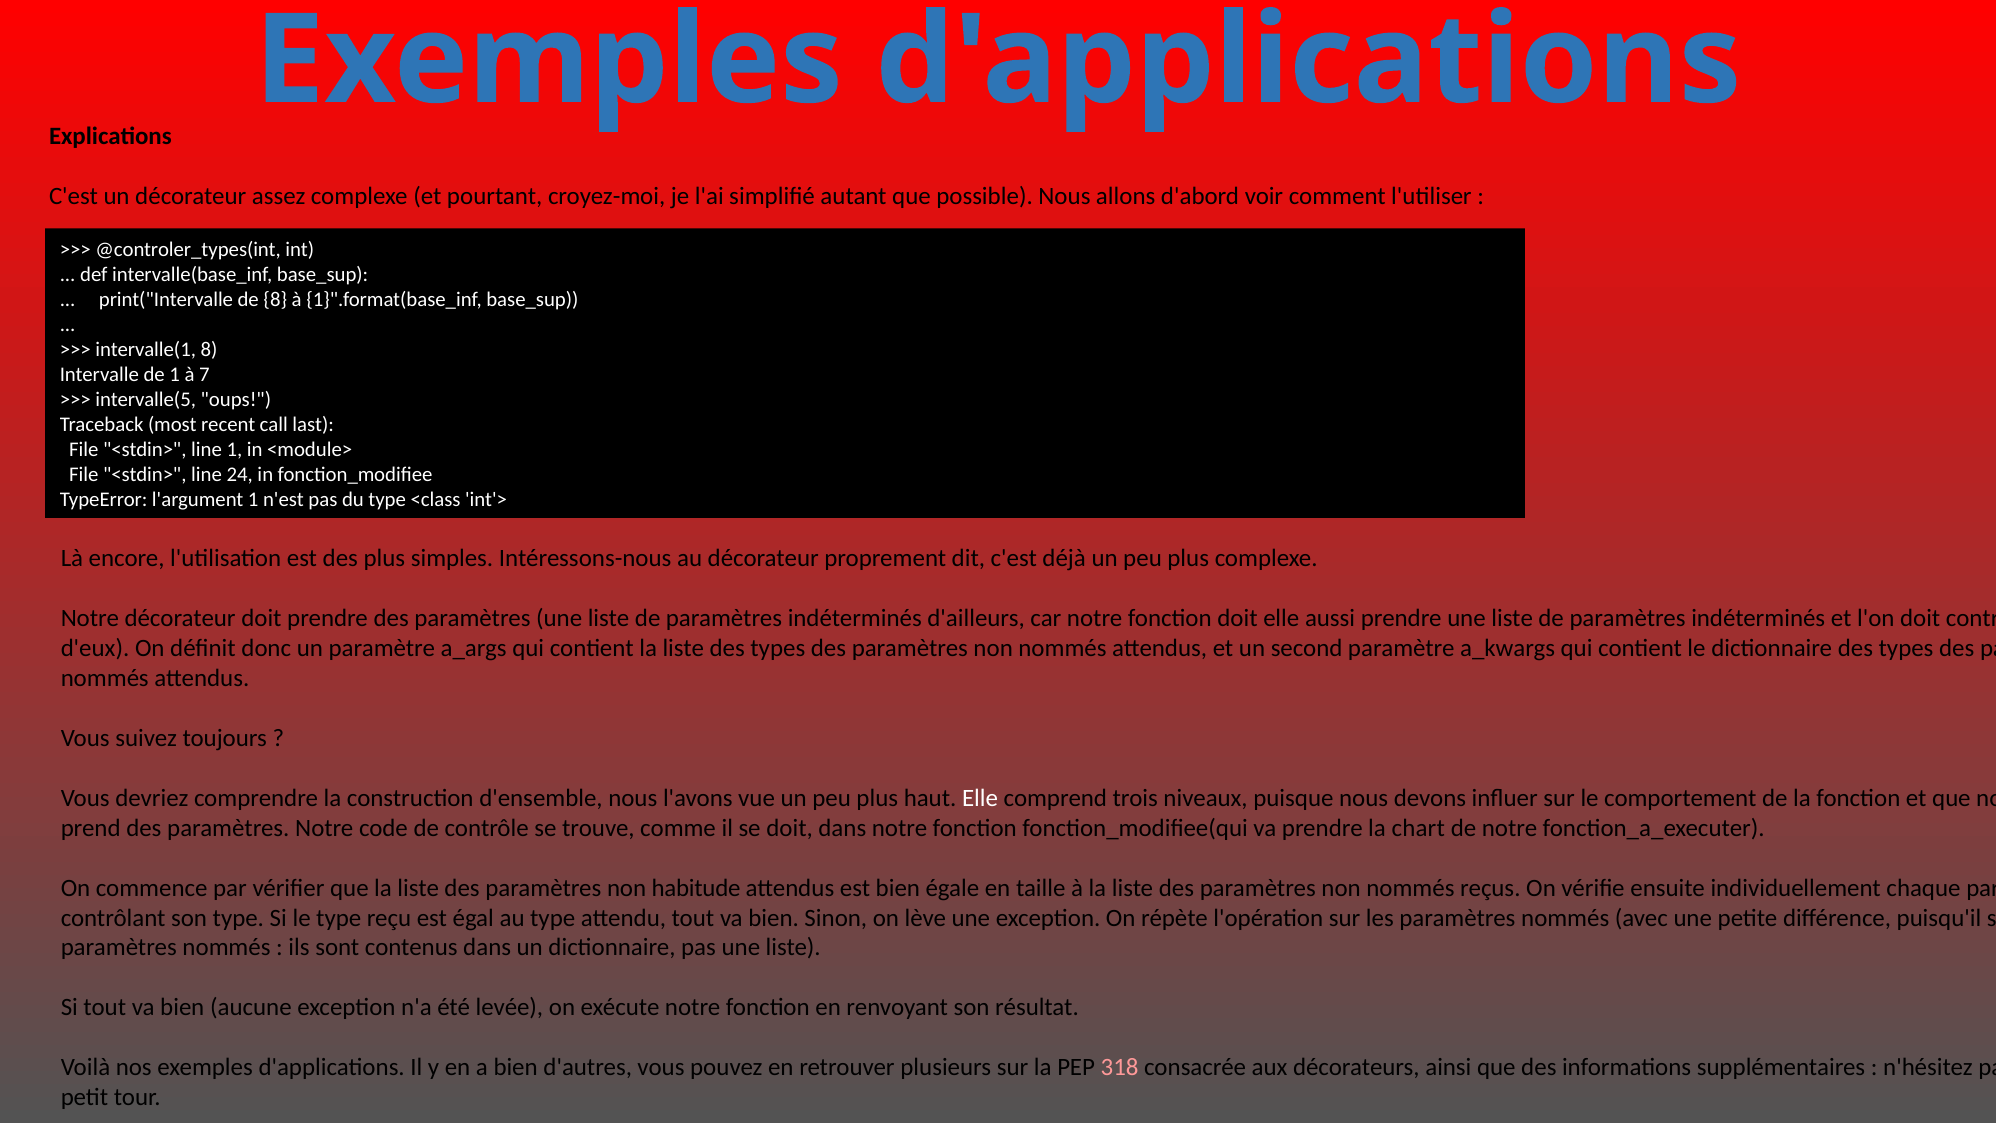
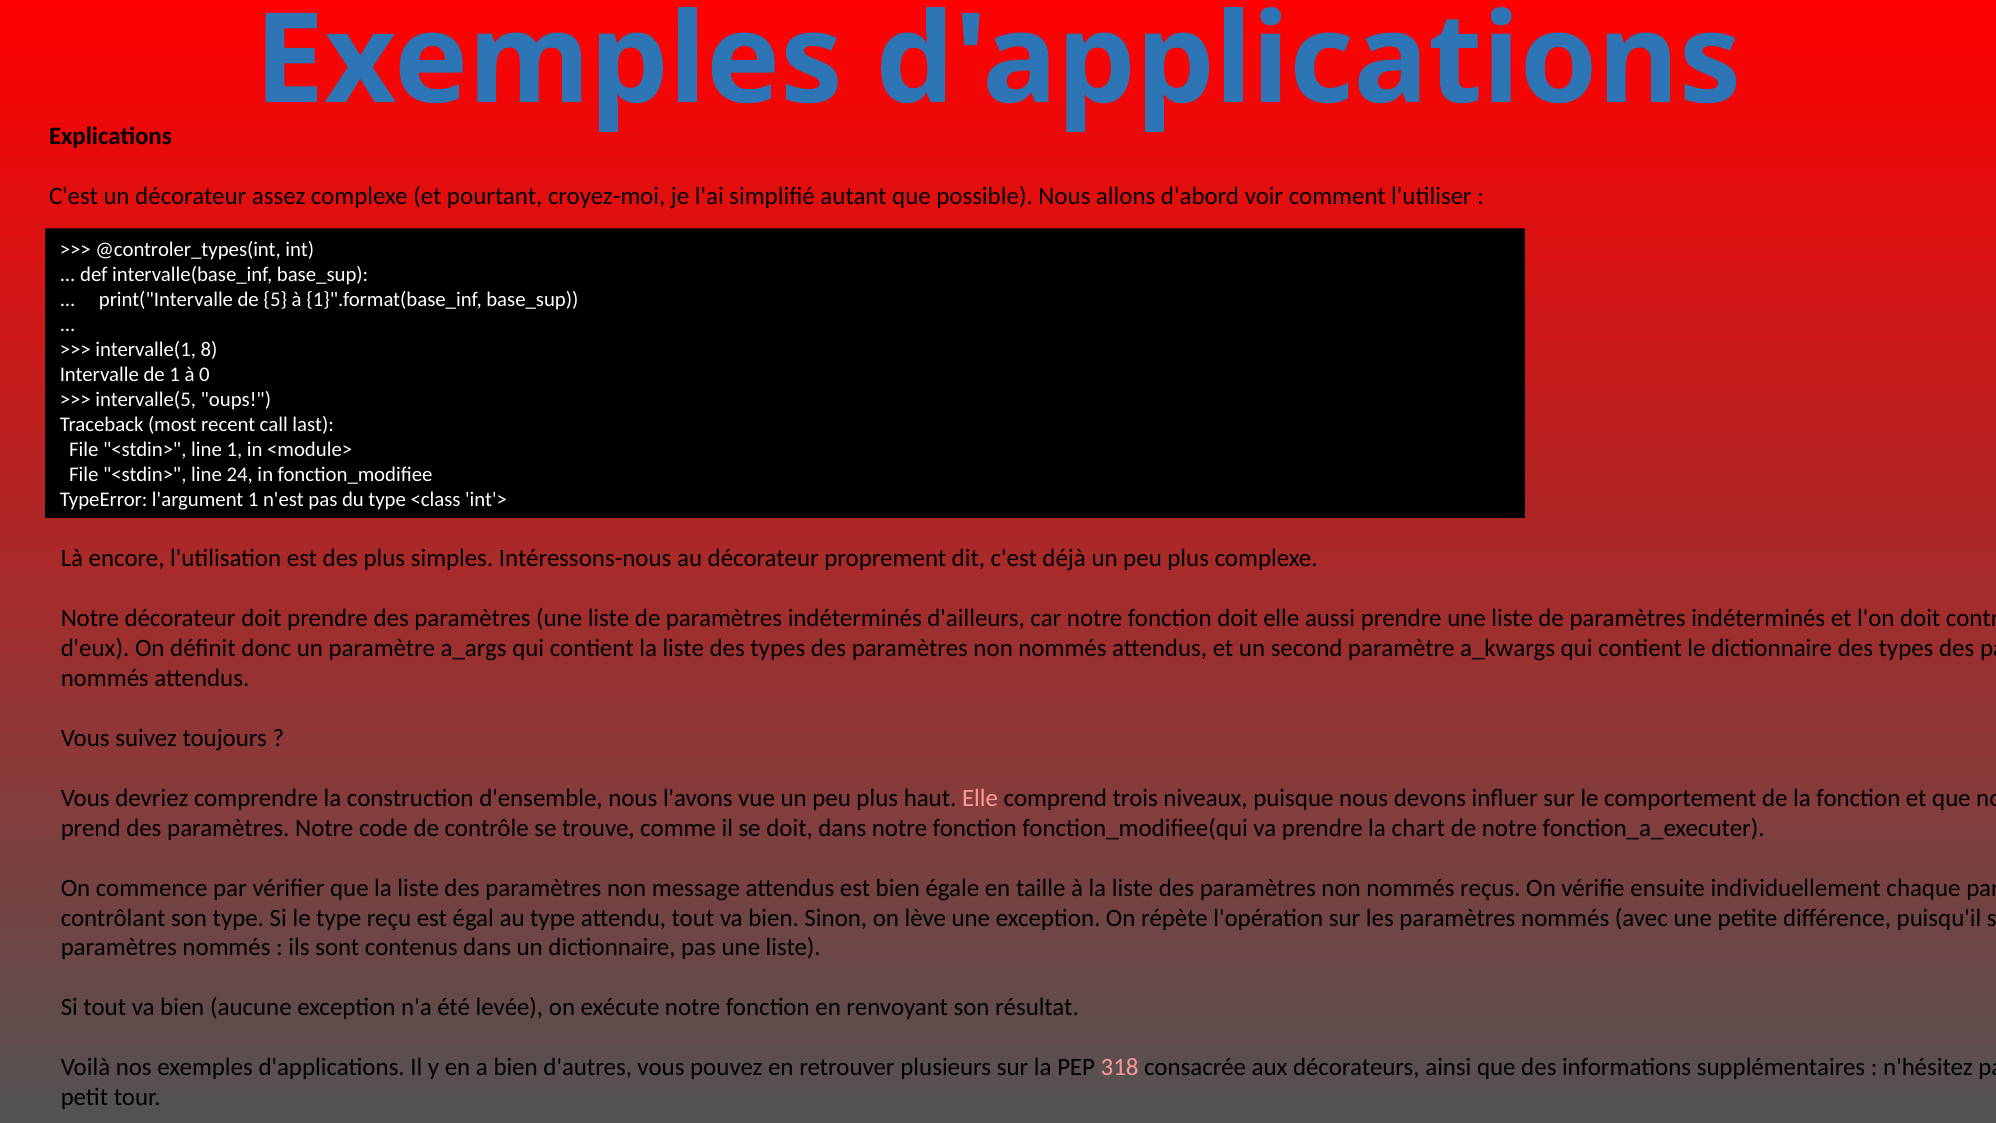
de 8: 8 -> 5
7: 7 -> 0
Elle at (980, 798) colour: white -> pink
habitude: habitude -> message
